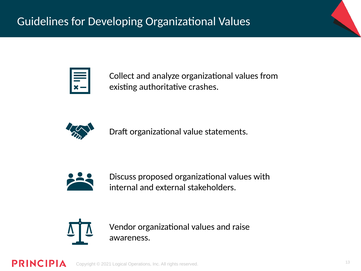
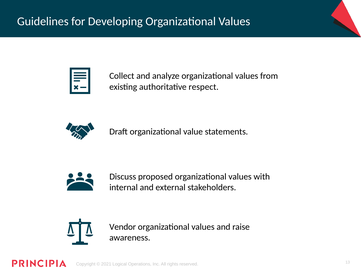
crashes: crashes -> respect
